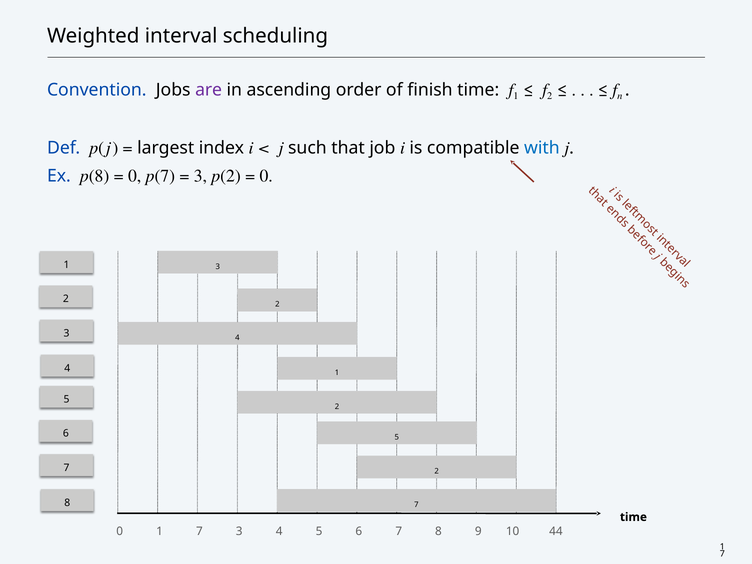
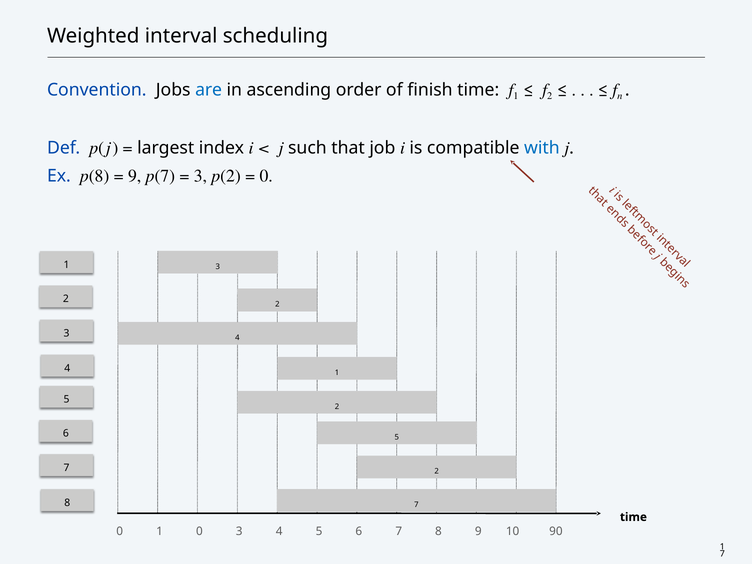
are colour: purple -> blue
0 at (135, 176): 0 -> 9
7 at (199, 531): 7 -> 0
44: 44 -> 90
